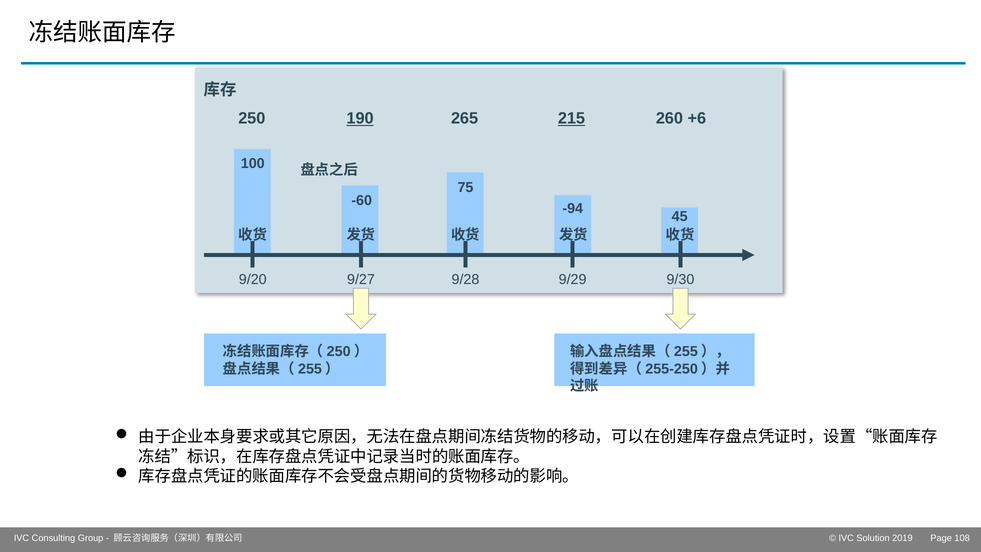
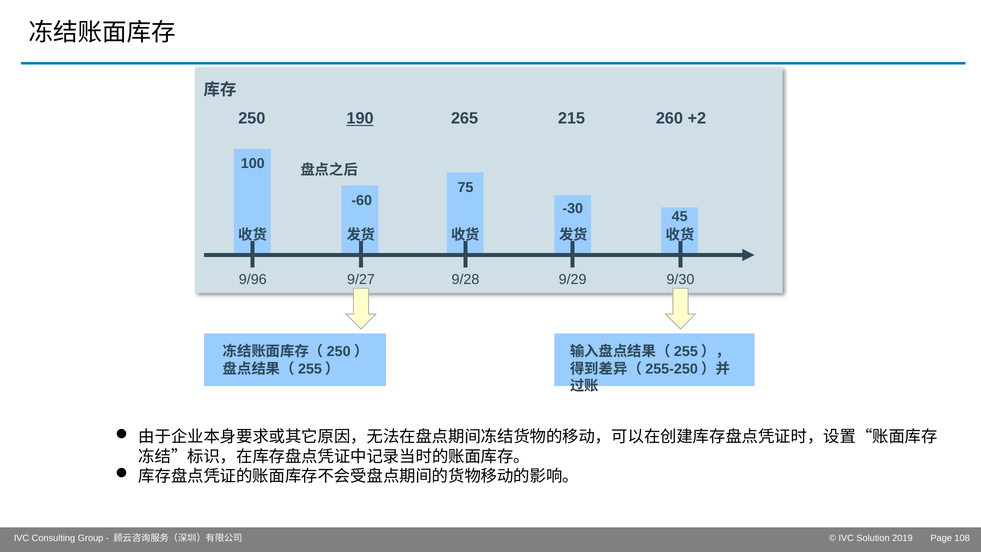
215 underline: present -> none
+6: +6 -> +2
-94: -94 -> -30
9/20: 9/20 -> 9/96
